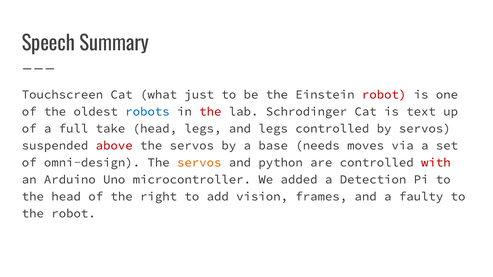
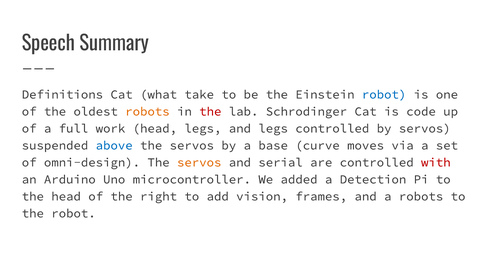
Touchscreen: Touchscreen -> Definitions
just: just -> take
robot at (384, 95) colour: red -> blue
robots at (147, 112) colour: blue -> orange
text: text -> code
take: take -> work
above colour: red -> blue
needs: needs -> curve
python: python -> serial
a faulty: faulty -> robots
